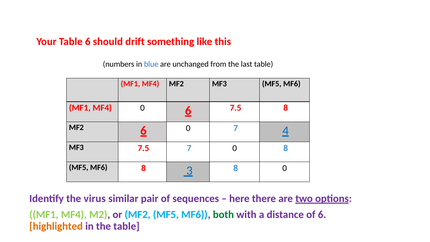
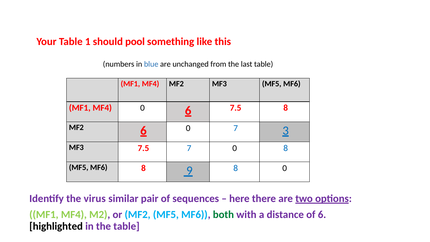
Table 6: 6 -> 1
drift: drift -> pool
4: 4 -> 3
3: 3 -> 9
highlighted colour: orange -> black
